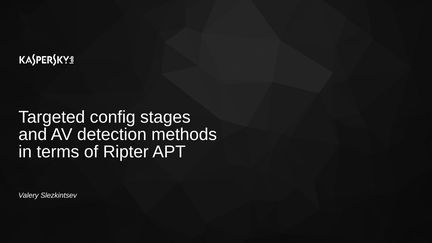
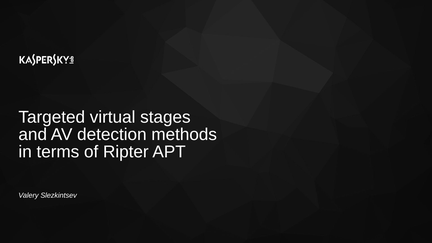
config: config -> virtual
